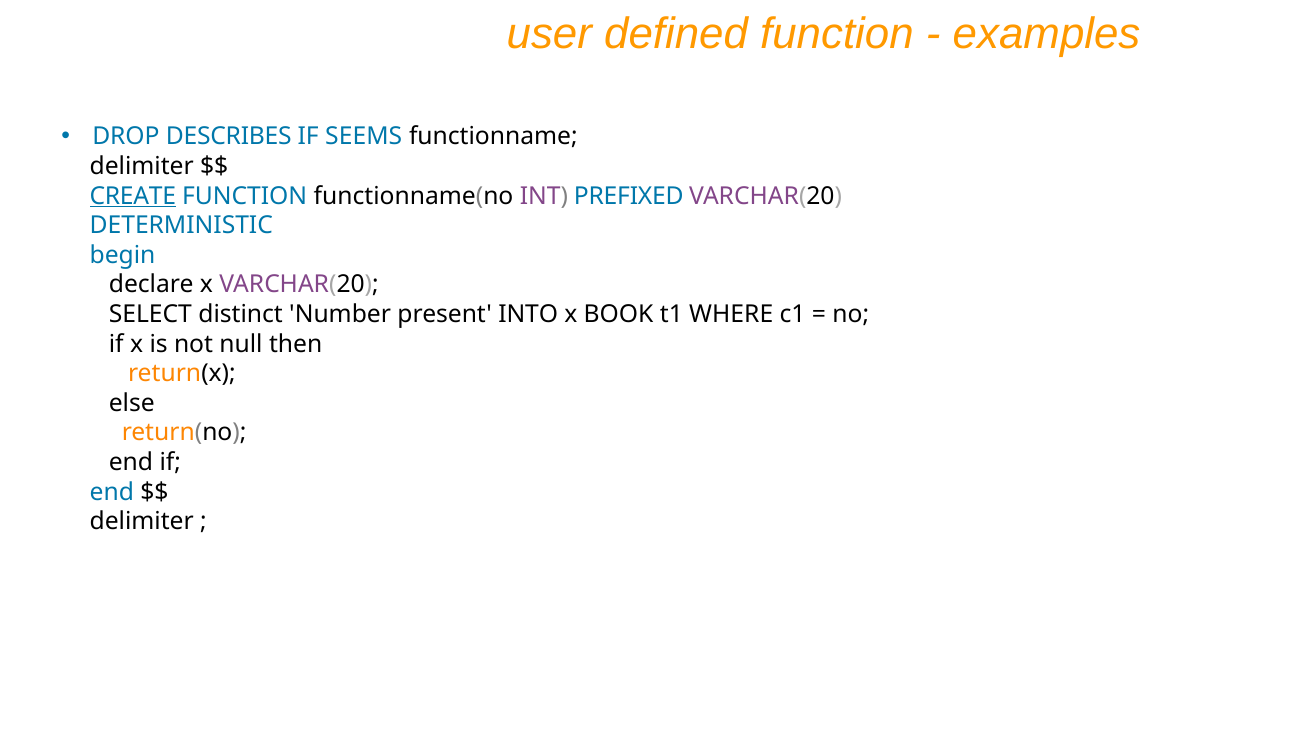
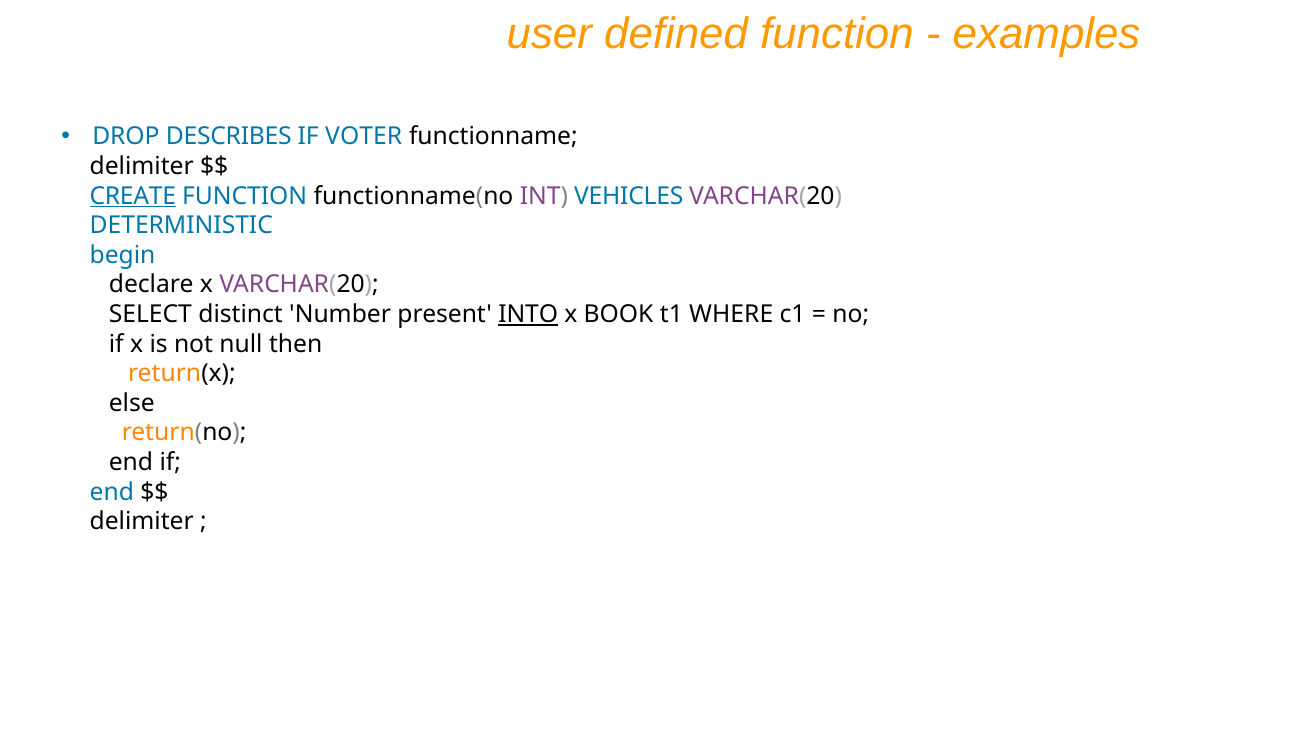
SEEMS: SEEMS -> VOTER
PREFIXED: PREFIXED -> VEHICLES
INTO underline: none -> present
